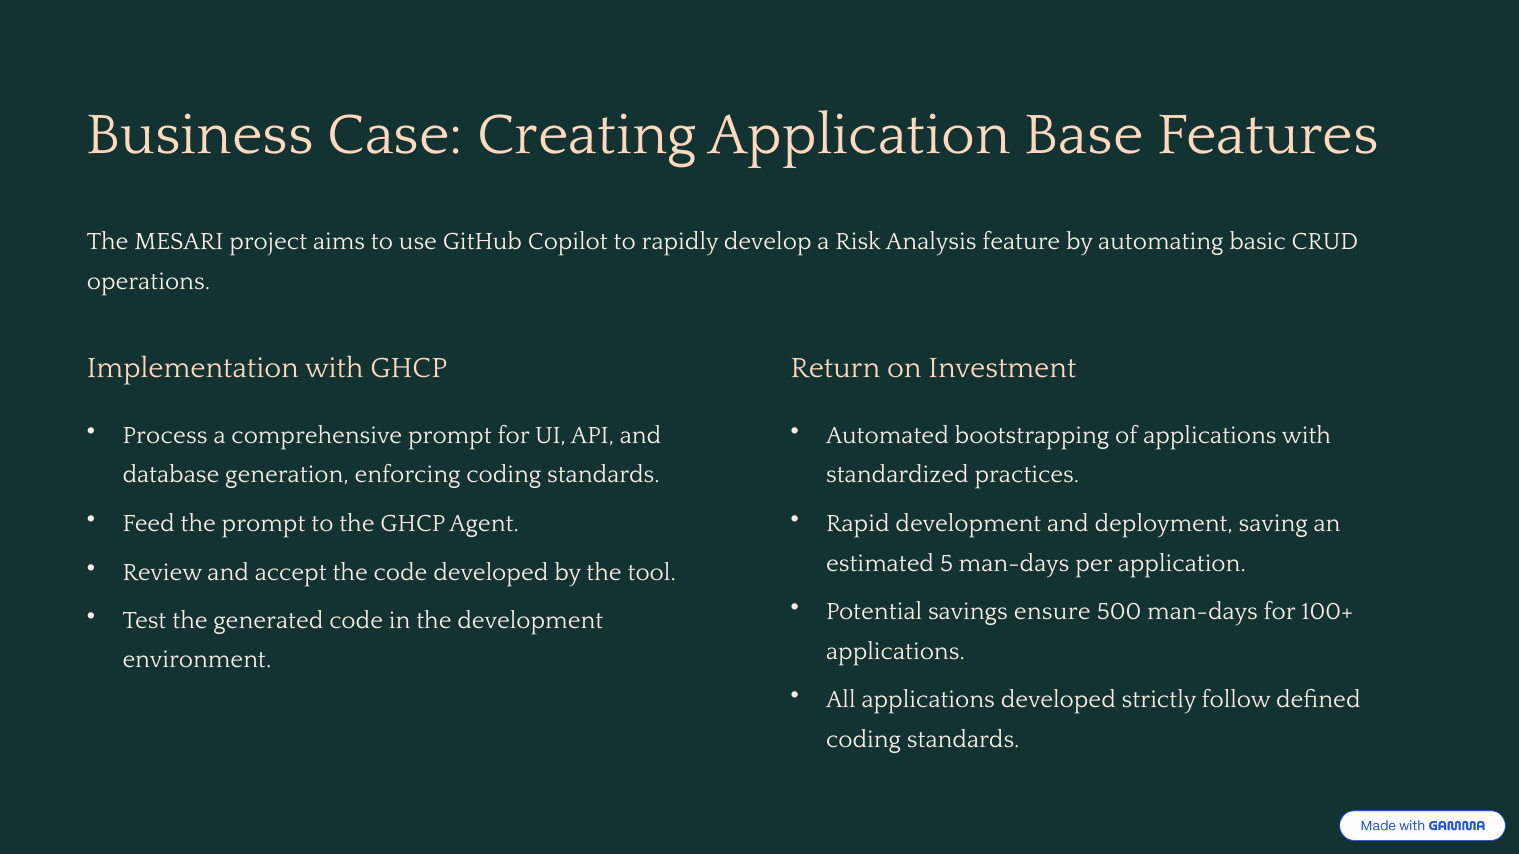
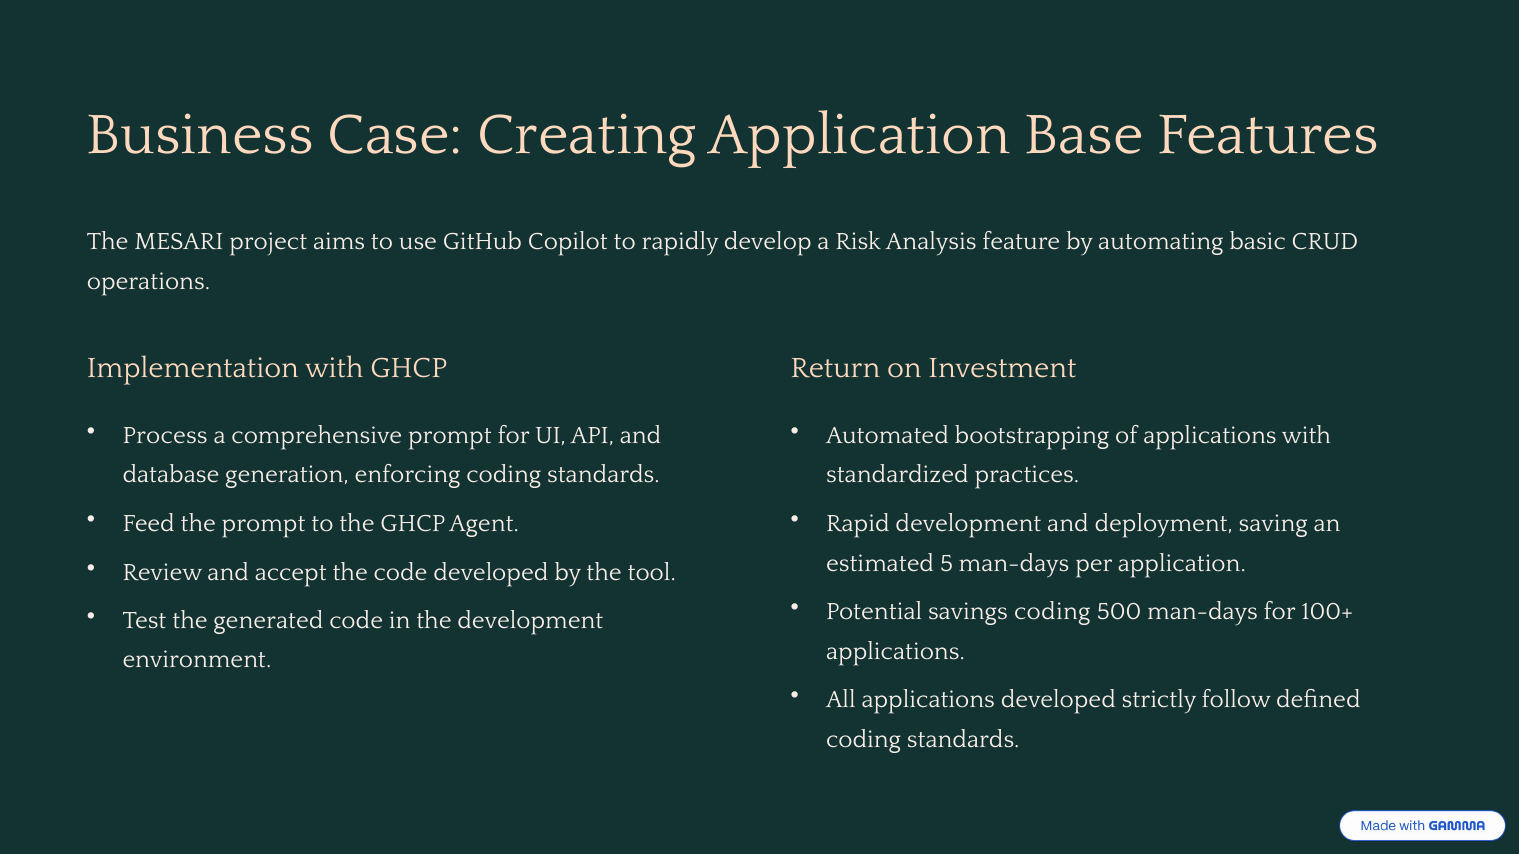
savings ensure: ensure -> coding
